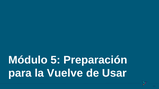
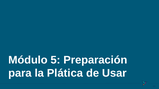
Vuelve: Vuelve -> Plática
